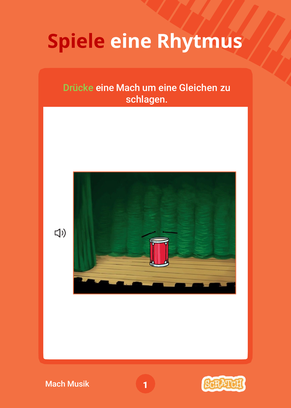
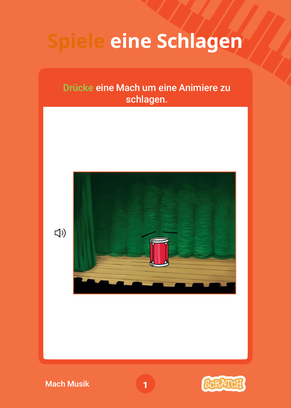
Spiele colour: red -> orange
eine Rhytmus: Rhytmus -> Schlagen
Gleichen: Gleichen -> Animiere
